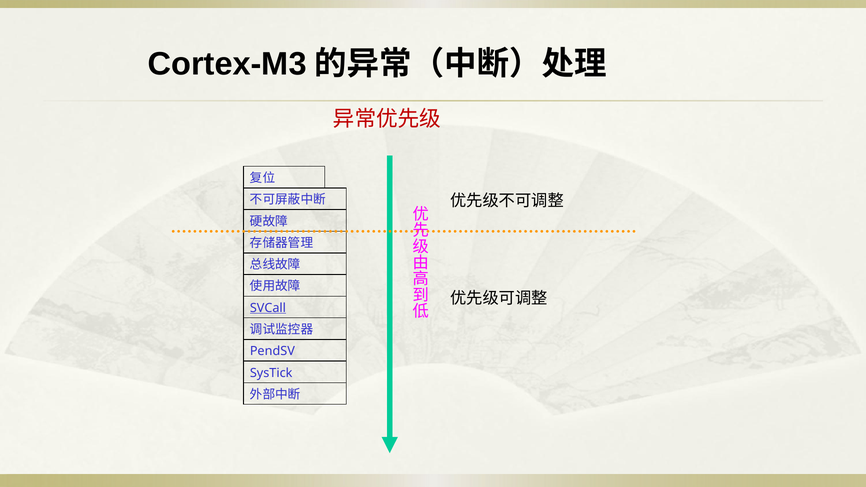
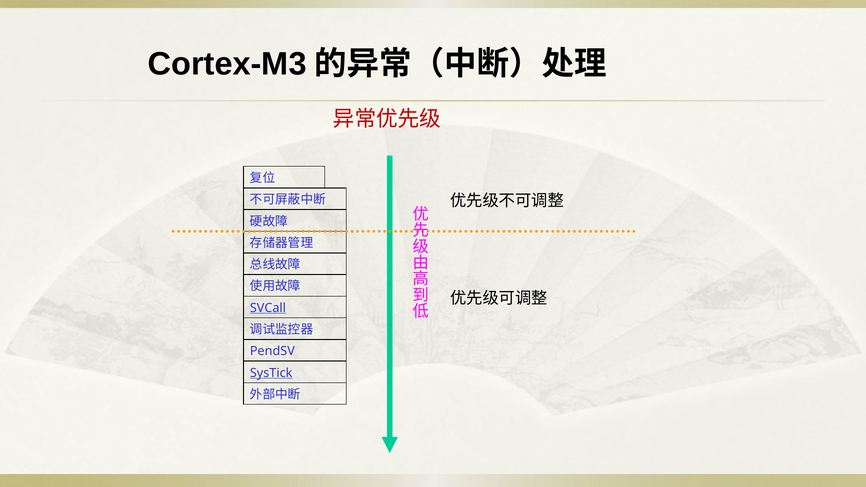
SysTick underline: none -> present
